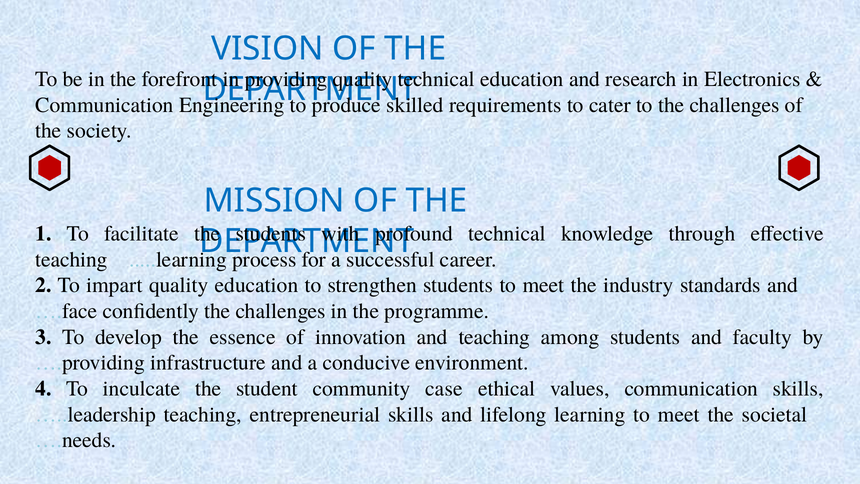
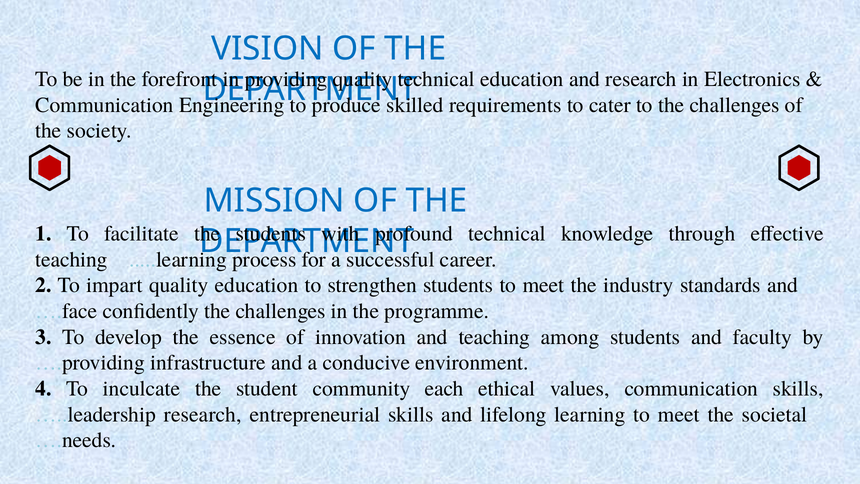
case: case -> each
…..leadership teaching: teaching -> research
